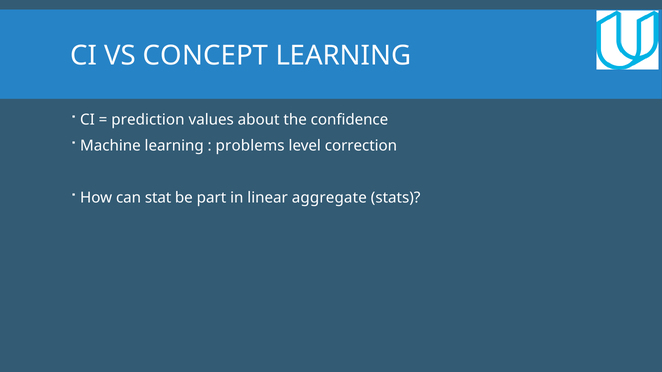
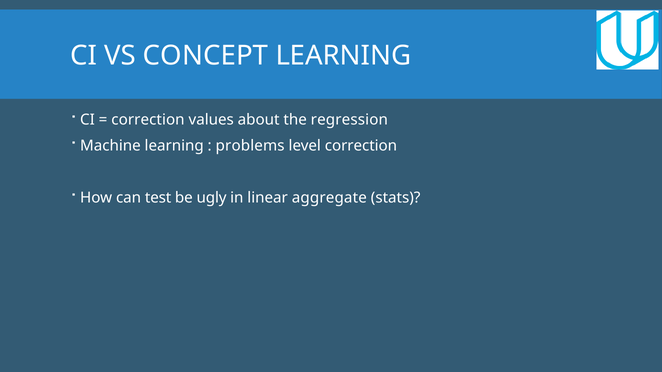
prediction at (148, 120): prediction -> correction
confidence: confidence -> regression
stat: stat -> test
part: part -> ugly
